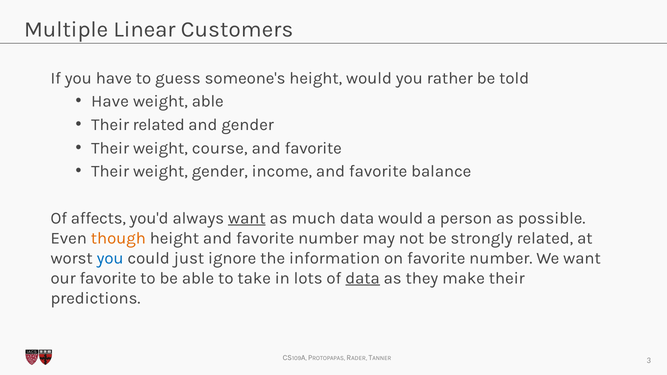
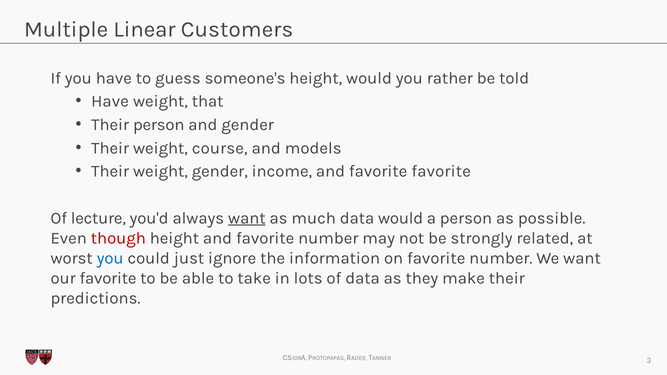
weight able: able -> that
Their related: related -> person
favorite at (313, 148): favorite -> models
favorite balance: balance -> favorite
affects: affects -> lecture
though colour: orange -> red
data at (363, 278) underline: present -> none
